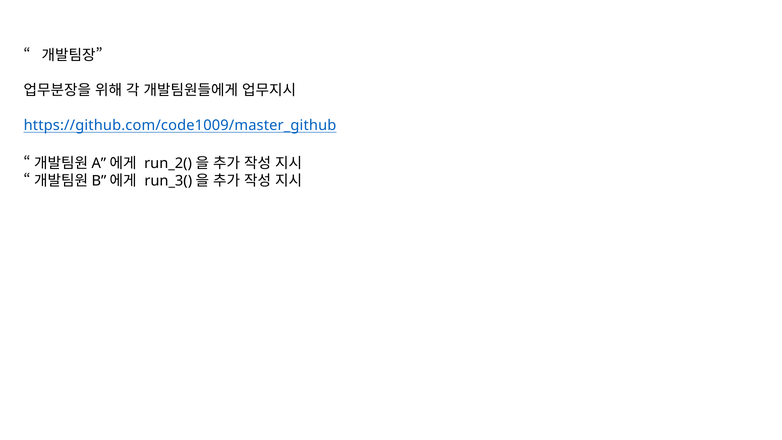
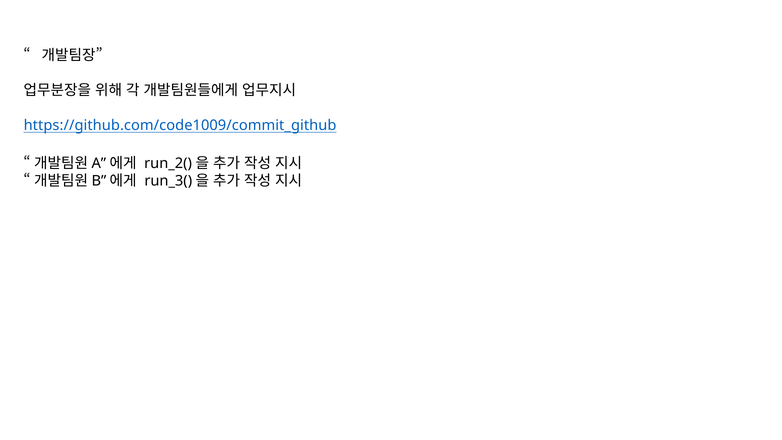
https://github.com/code1009/master_github: https://github.com/code1009/master_github -> https://github.com/code1009/commit_github
